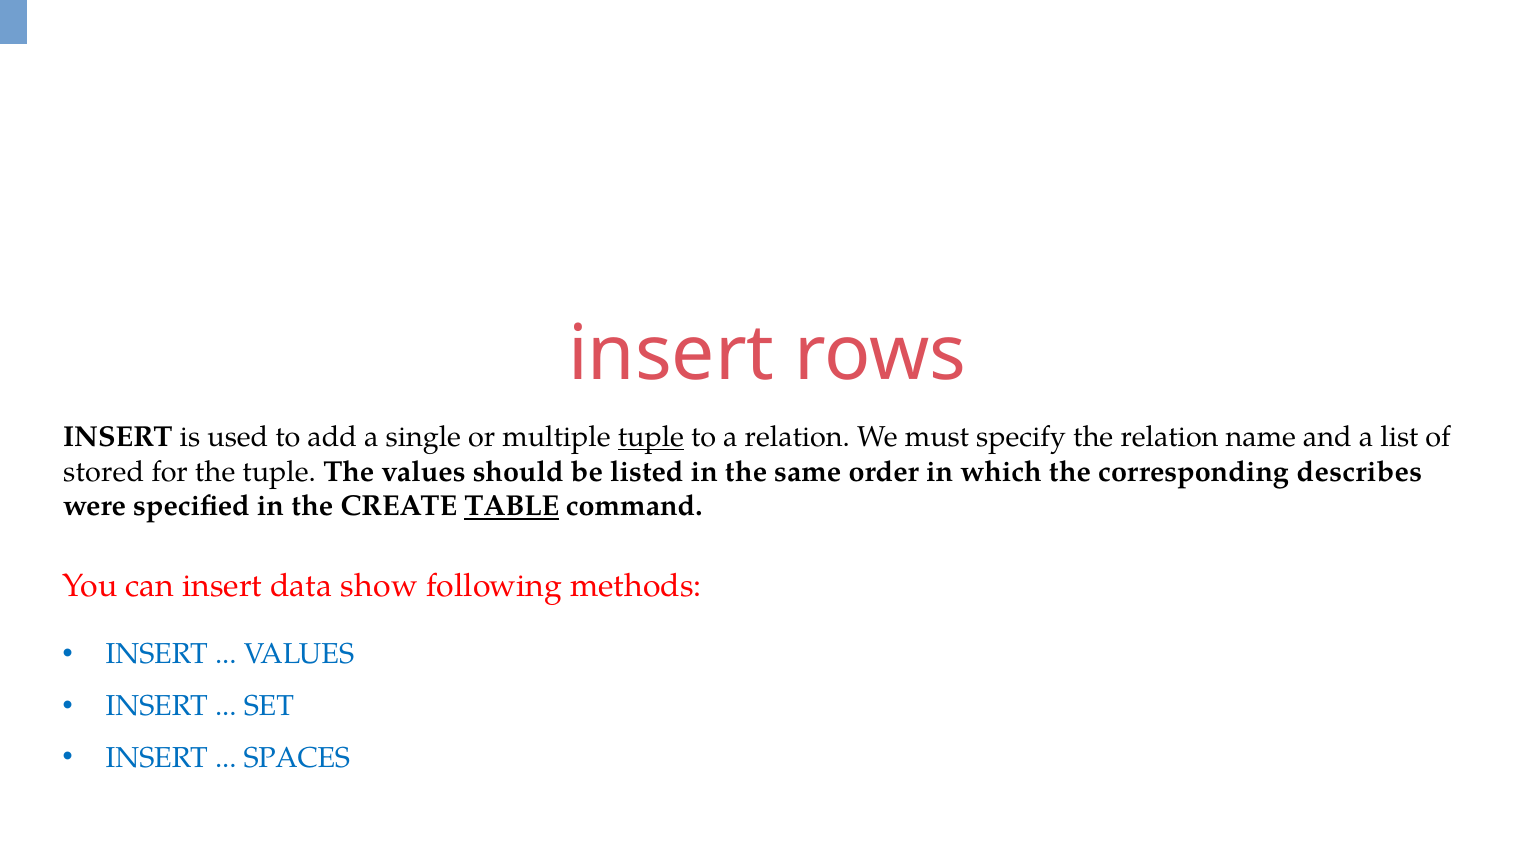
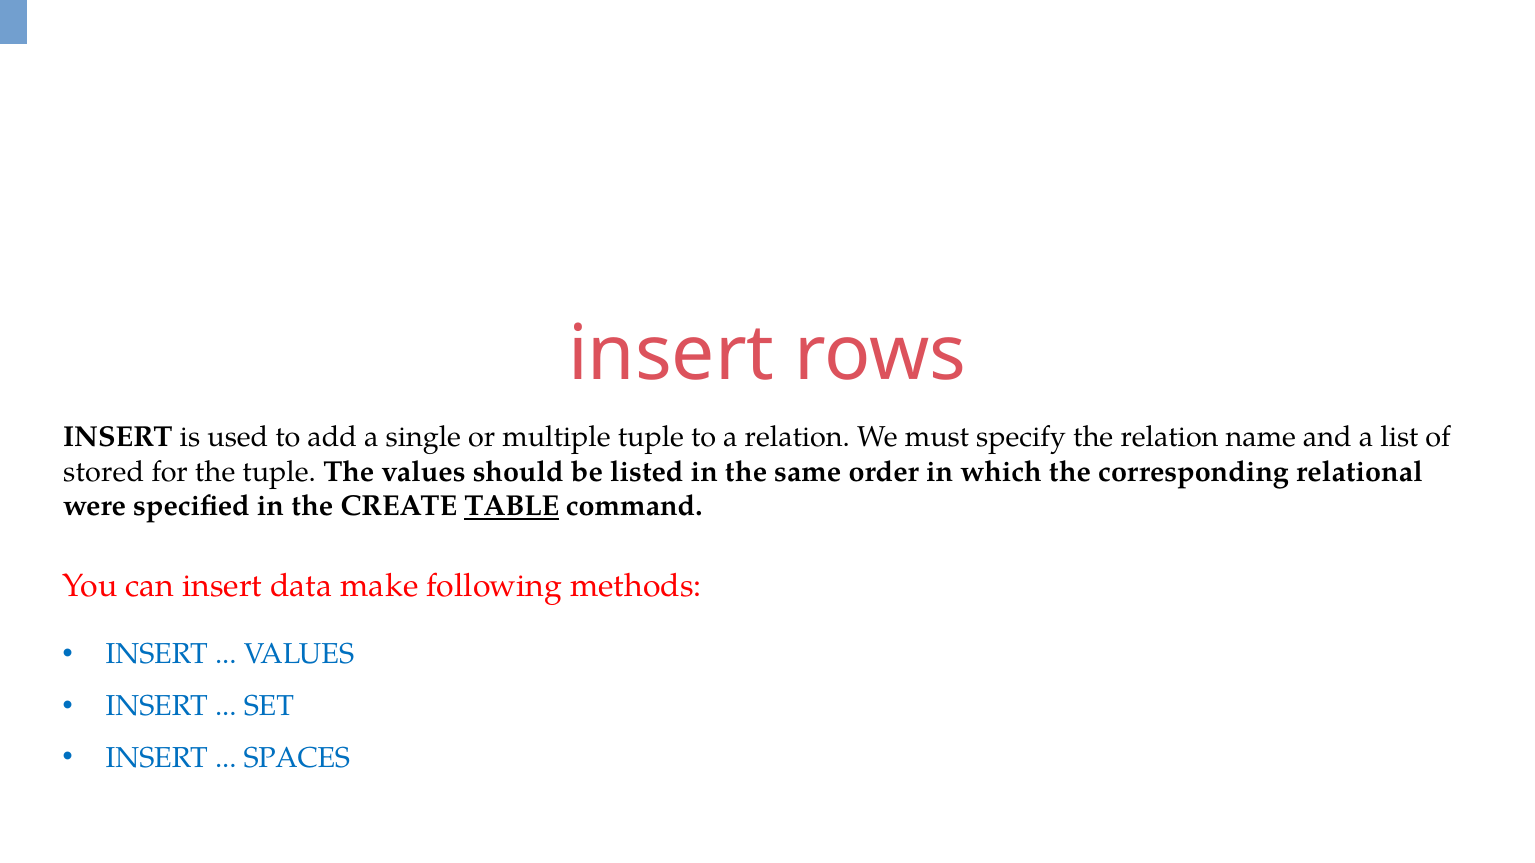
tuple at (651, 437) underline: present -> none
describes: describes -> relational
show: show -> make
